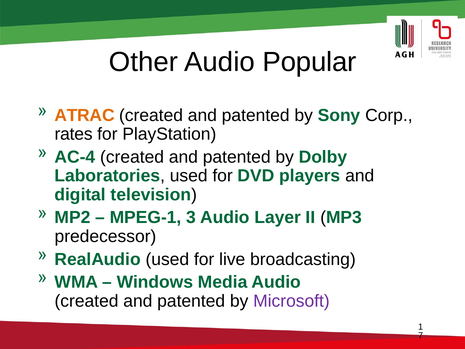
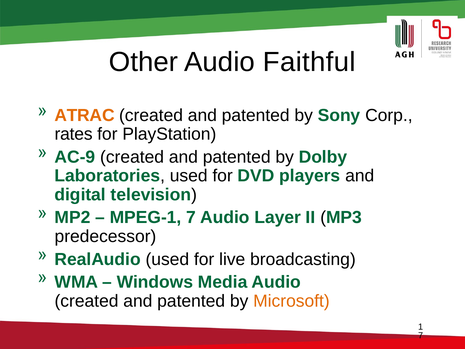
Popular: Popular -> Faithful
AC-4: AC-4 -> AC-9
MPEG-1 3: 3 -> 7
Microsoft colour: purple -> orange
